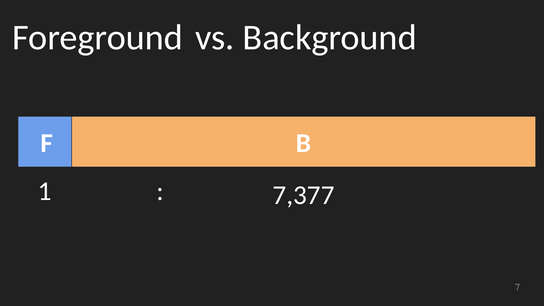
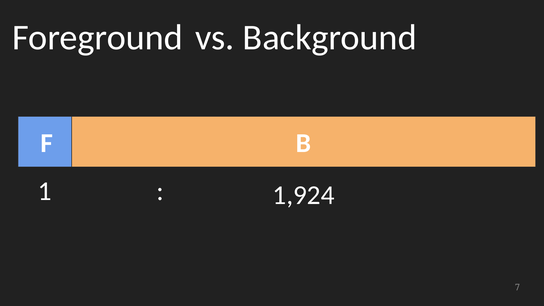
7,377: 7,377 -> 1,924
